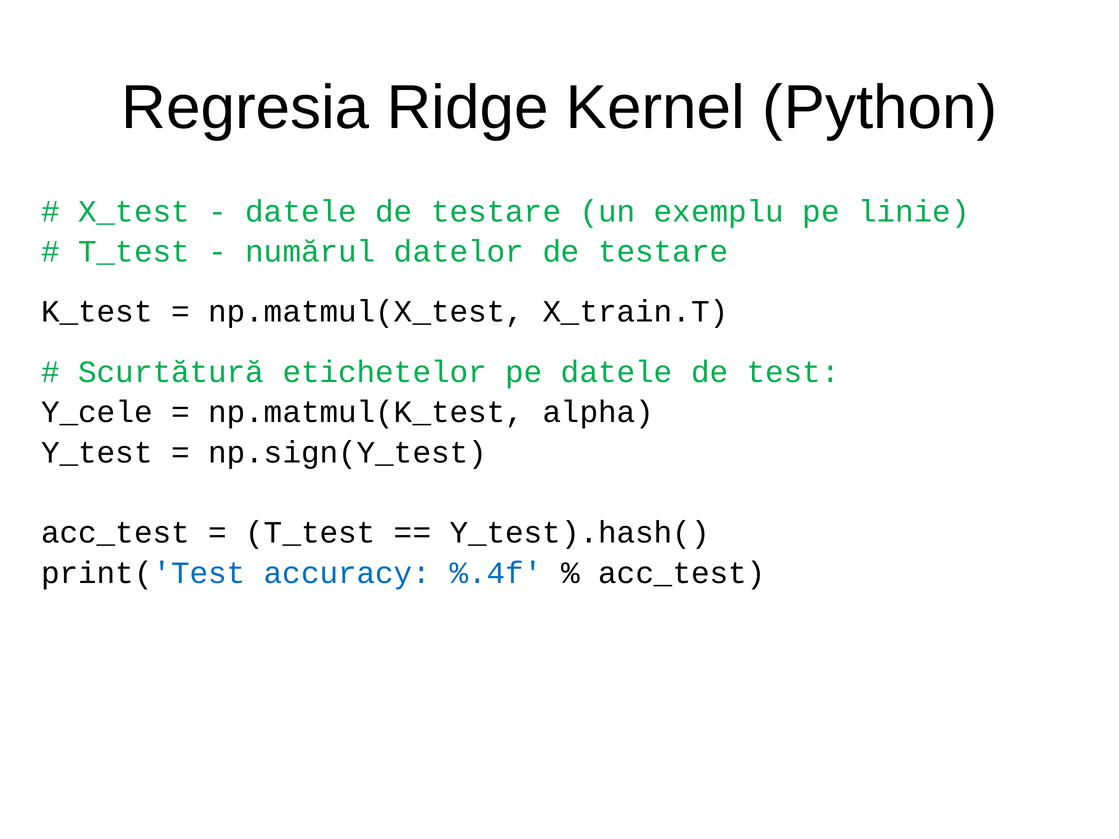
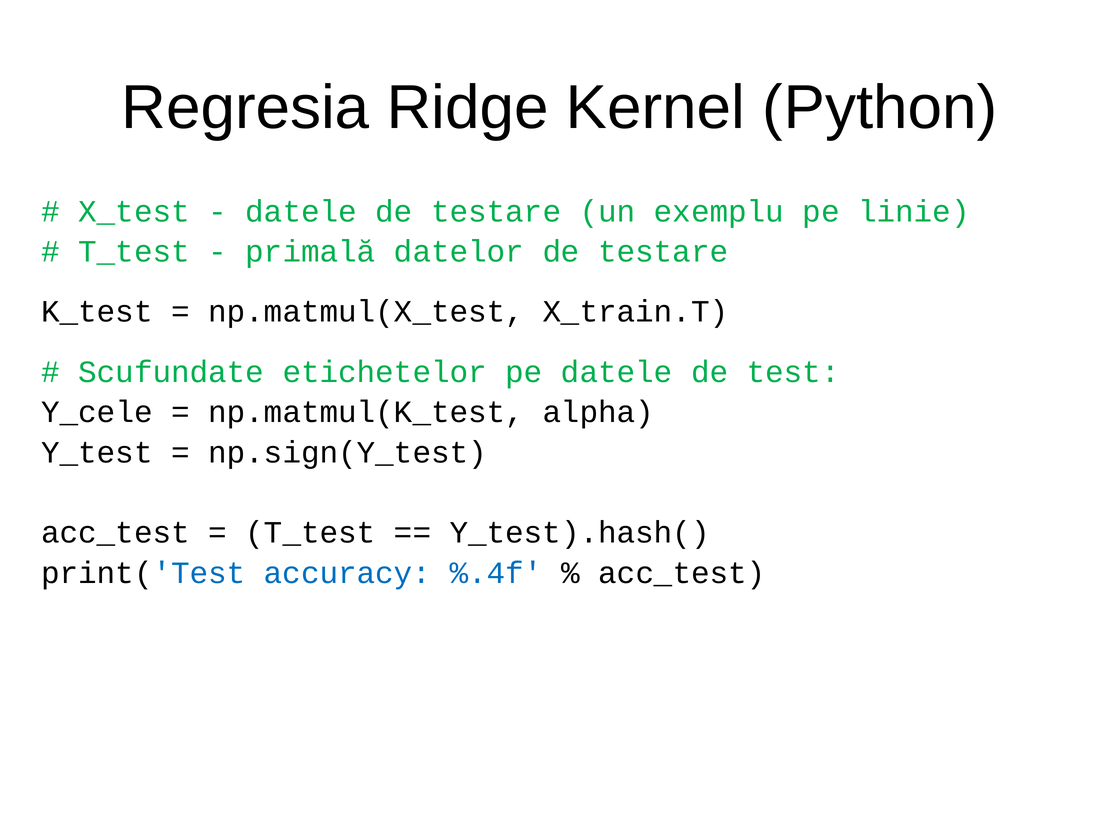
numărul: numărul -> primală
Scurtătură: Scurtătură -> Scufundate
